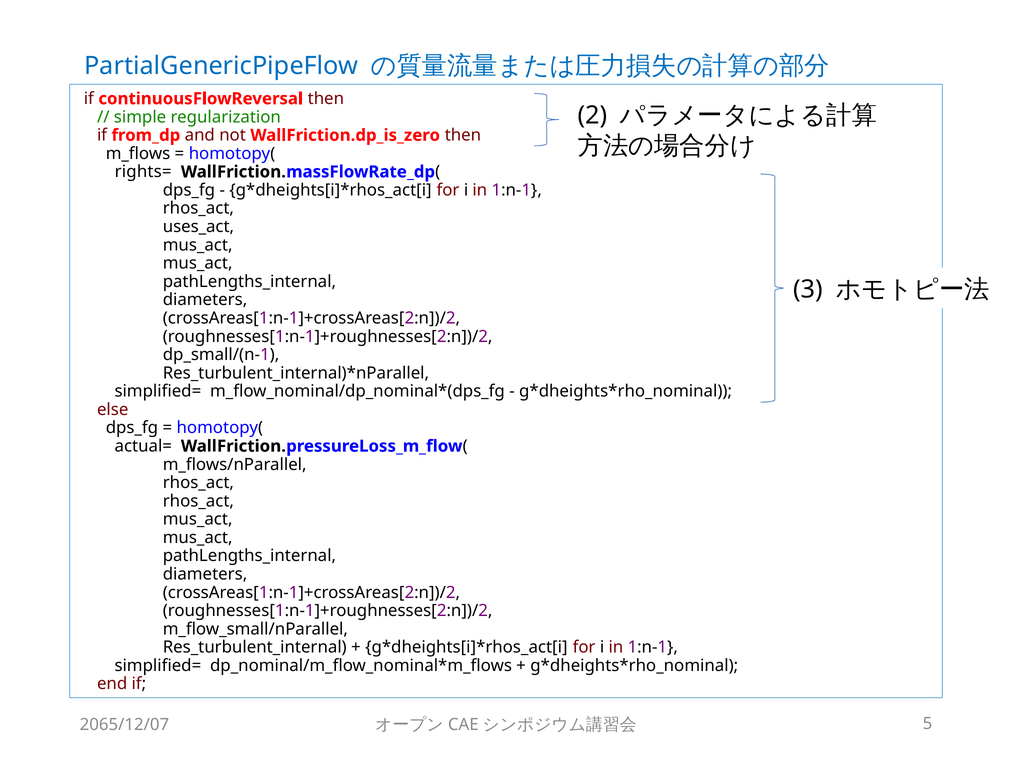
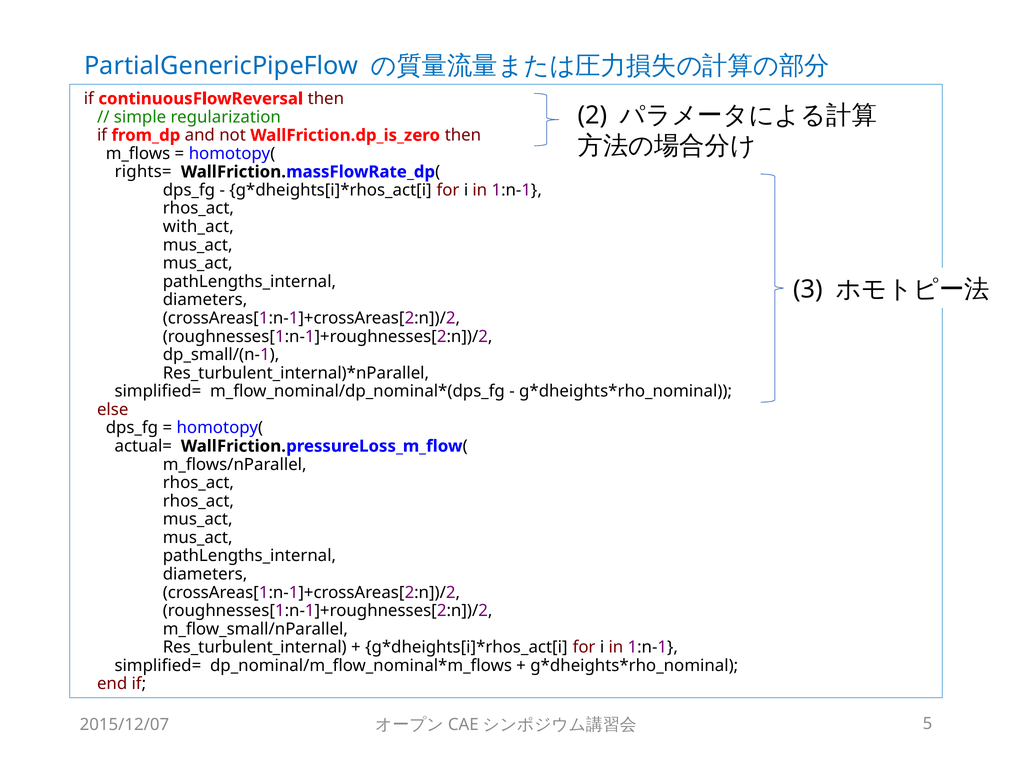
uses_act: uses_act -> with_act
2065/12/07: 2065/12/07 -> 2015/12/07
